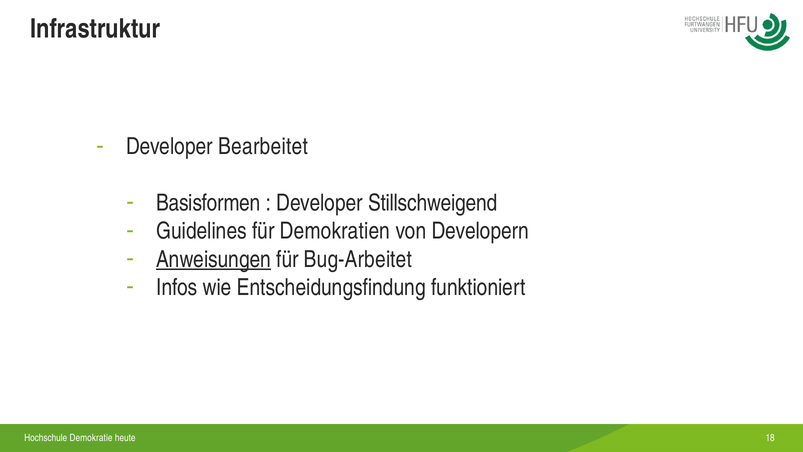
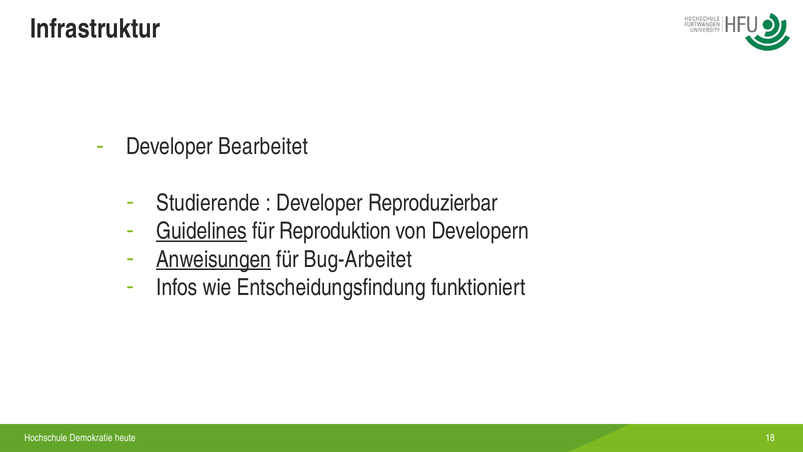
Basisformen: Basisformen -> Studierende
Stillschweigend: Stillschweigend -> Reproduzierbar
Guidelines underline: none -> present
Demokratien: Demokratien -> Reproduktion
